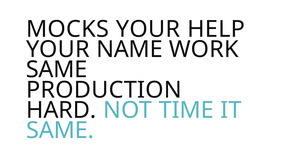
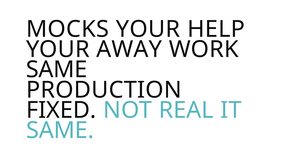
NAME: NAME -> AWAY
HARD: HARD -> FIXED
TIME: TIME -> REAL
